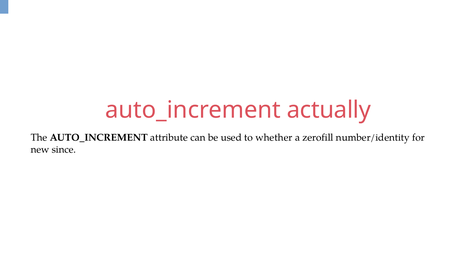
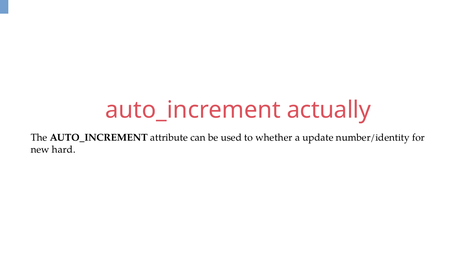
zerofill: zerofill -> update
since: since -> hard
